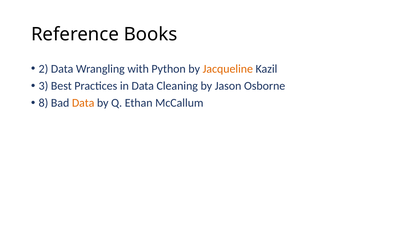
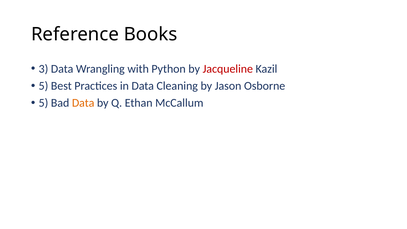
2: 2 -> 3
Jacqueline colour: orange -> red
3 at (43, 86): 3 -> 5
8 at (43, 103): 8 -> 5
